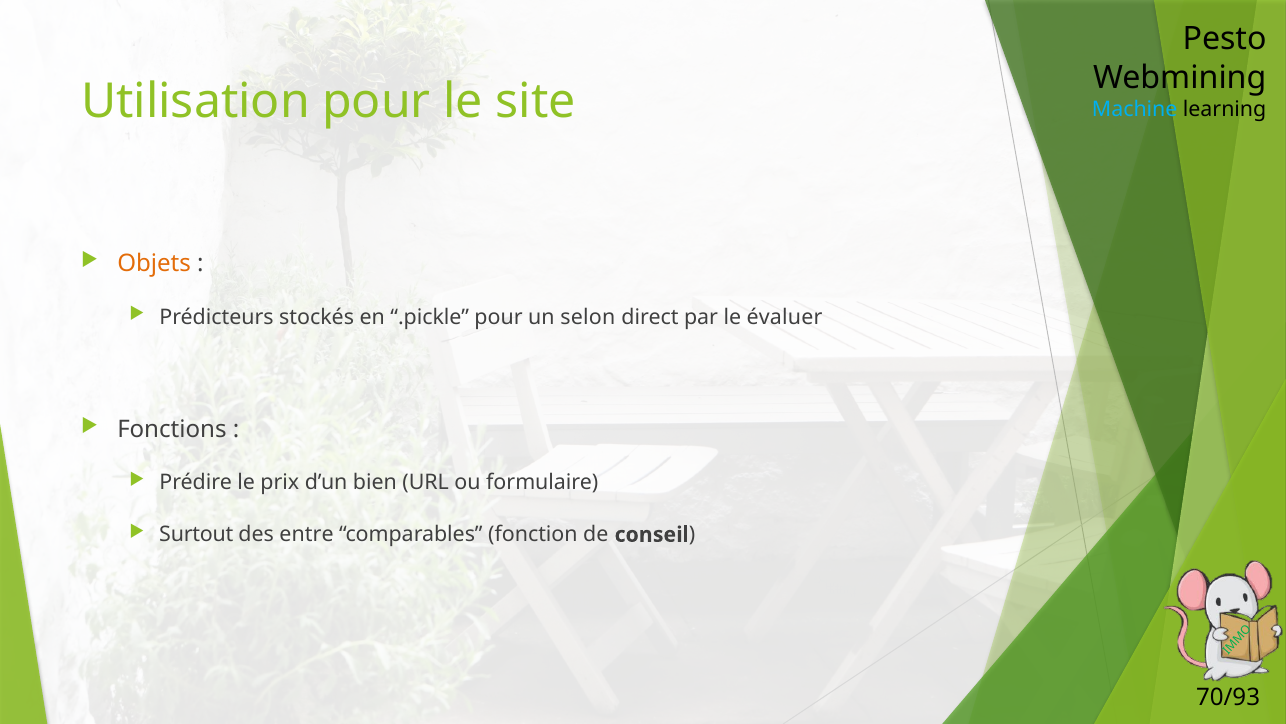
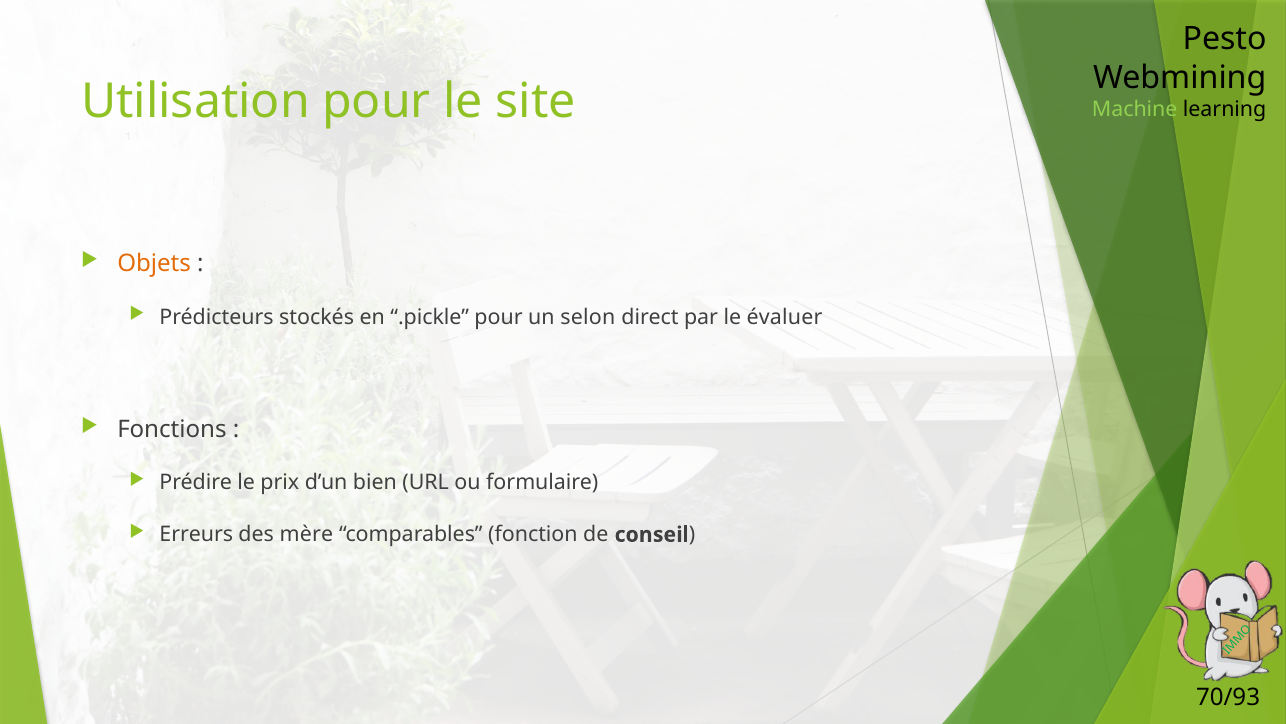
Machine colour: light blue -> light green
Surtout: Surtout -> Erreurs
entre: entre -> mère
